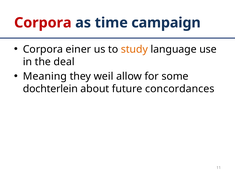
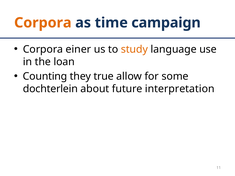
Corpora at (43, 23) colour: red -> orange
deal: deal -> loan
Meaning: Meaning -> Counting
weil: weil -> true
concordances: concordances -> interpretation
